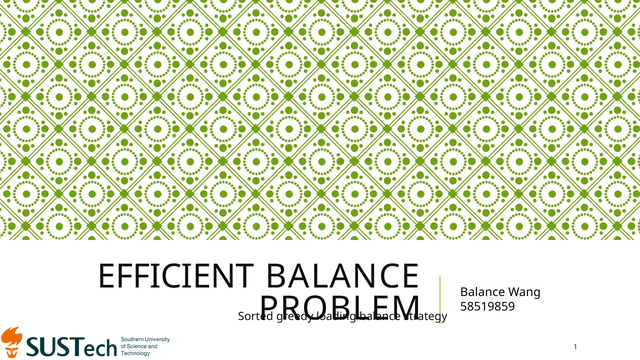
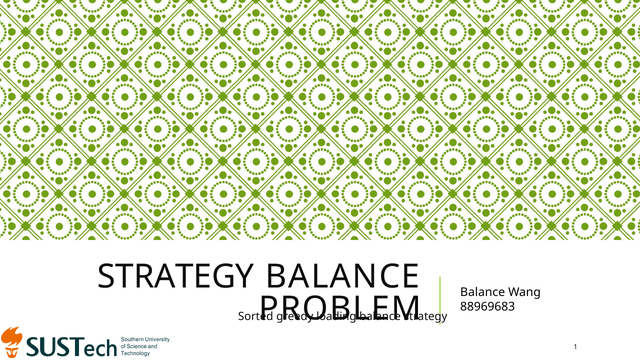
EFFICIENT at (176, 277): EFFICIENT -> STRATEGY
58519859: 58519859 -> 88969683
